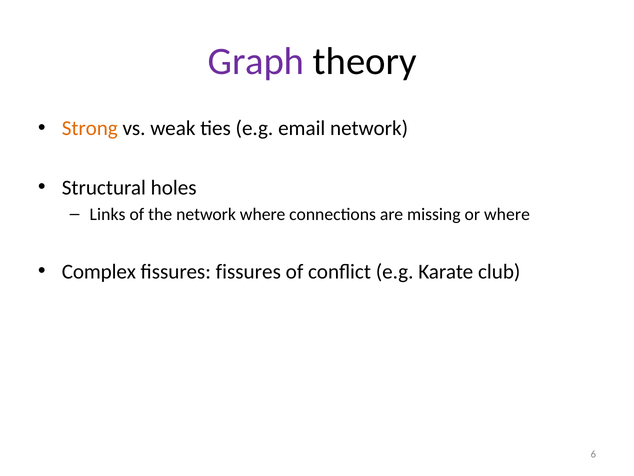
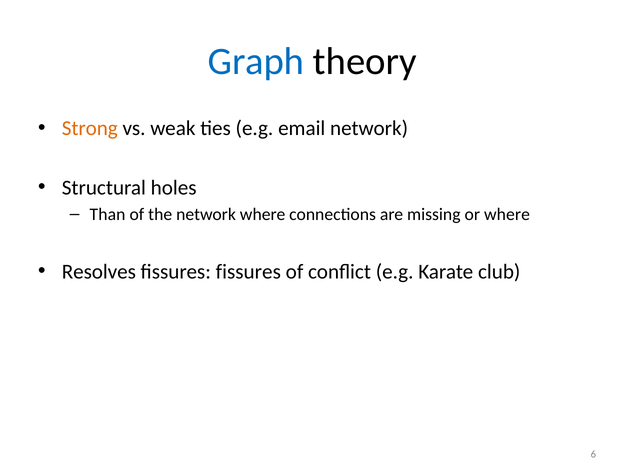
Graph colour: purple -> blue
Links: Links -> Than
Complex: Complex -> Resolves
